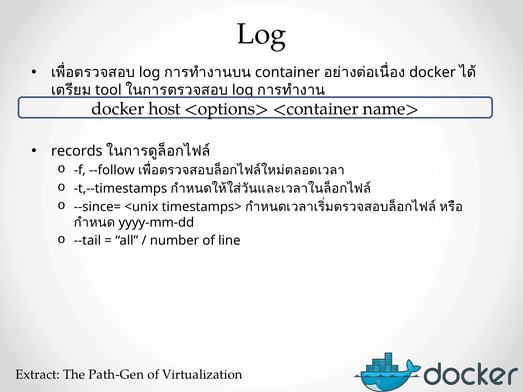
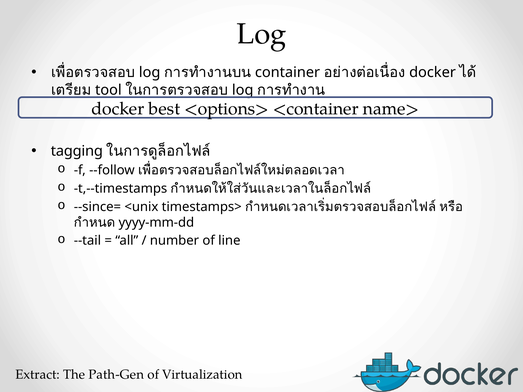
host: host -> best
records: records -> tagging
